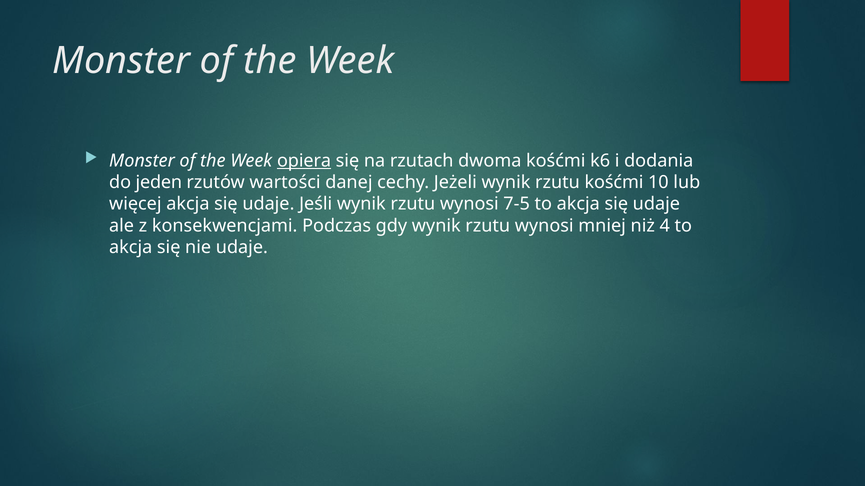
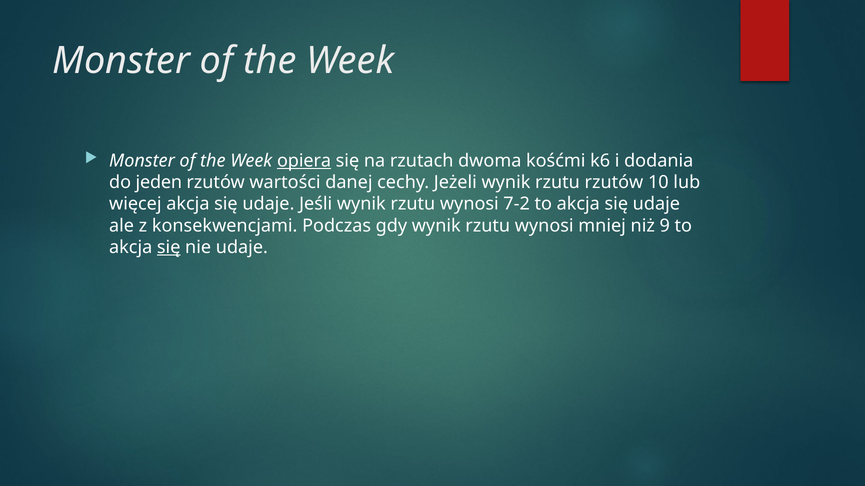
rzutu kośćmi: kośćmi -> rzutów
7-5: 7-5 -> 7-2
4: 4 -> 9
się at (169, 248) underline: none -> present
